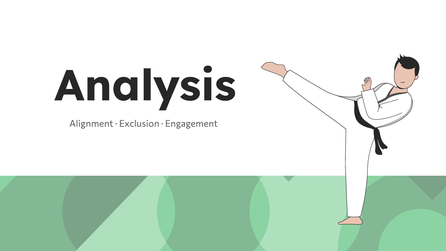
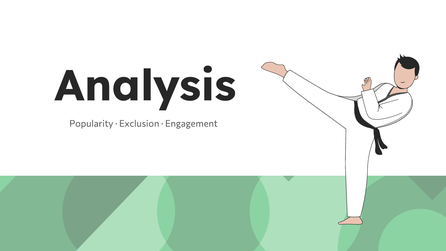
Alignment: Alignment -> Popularity
